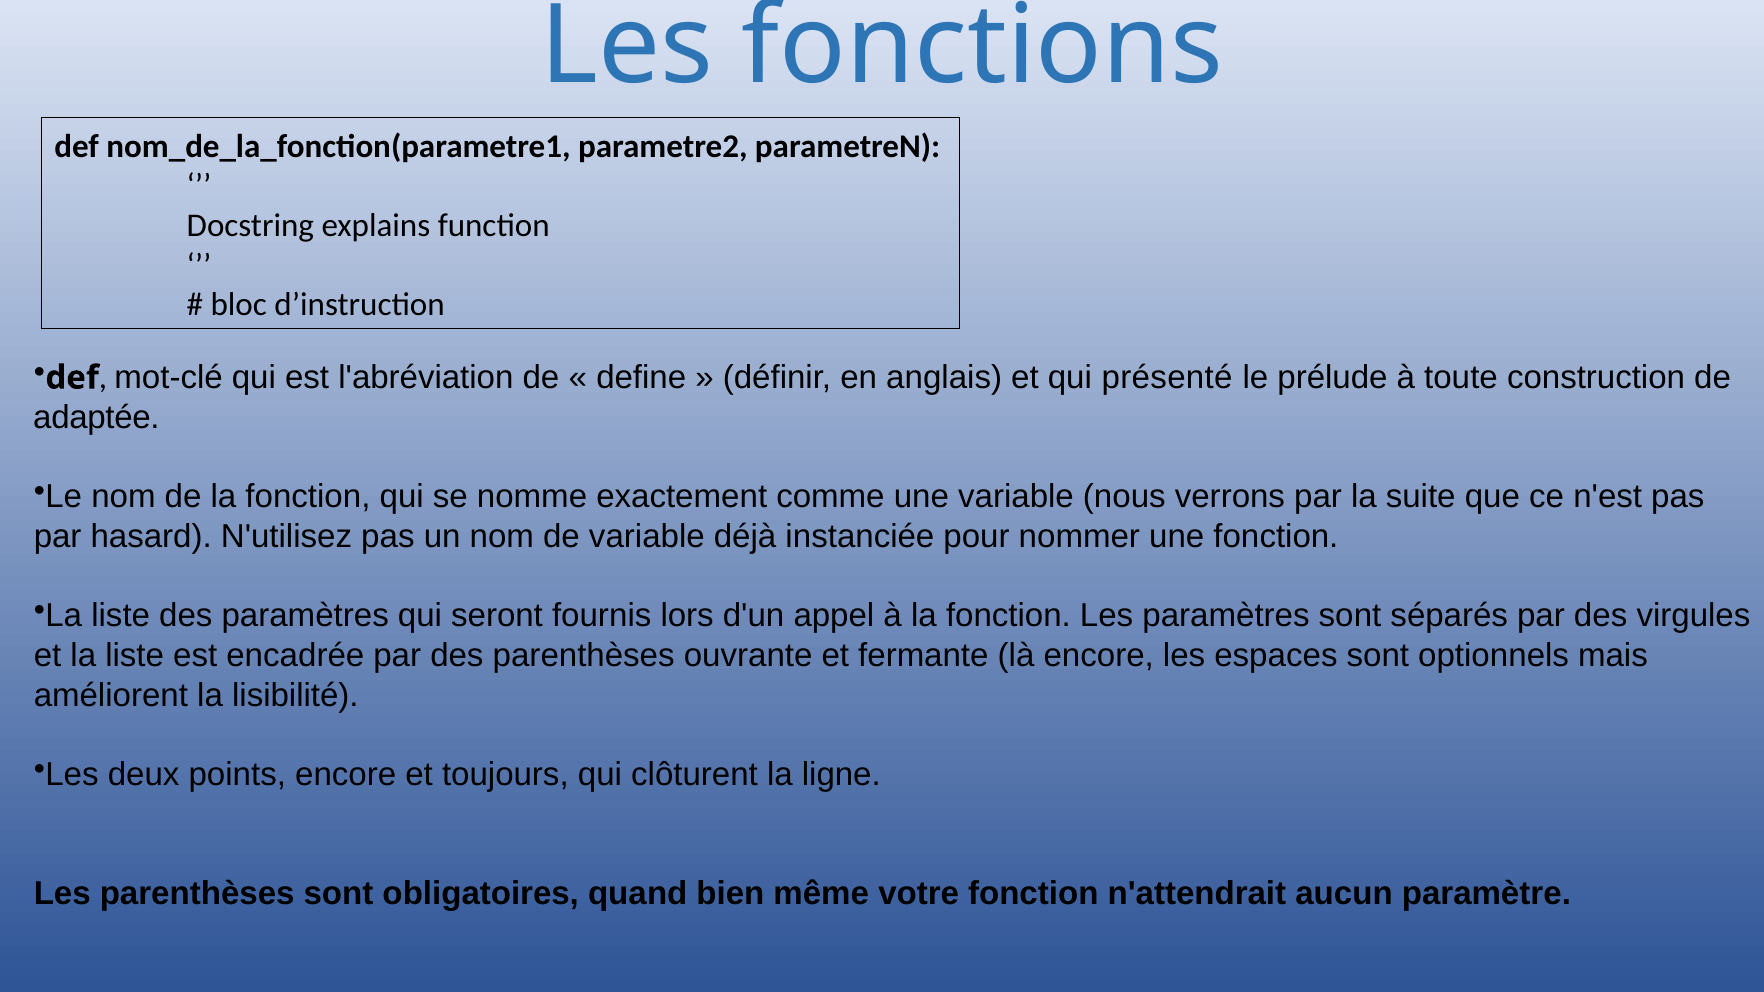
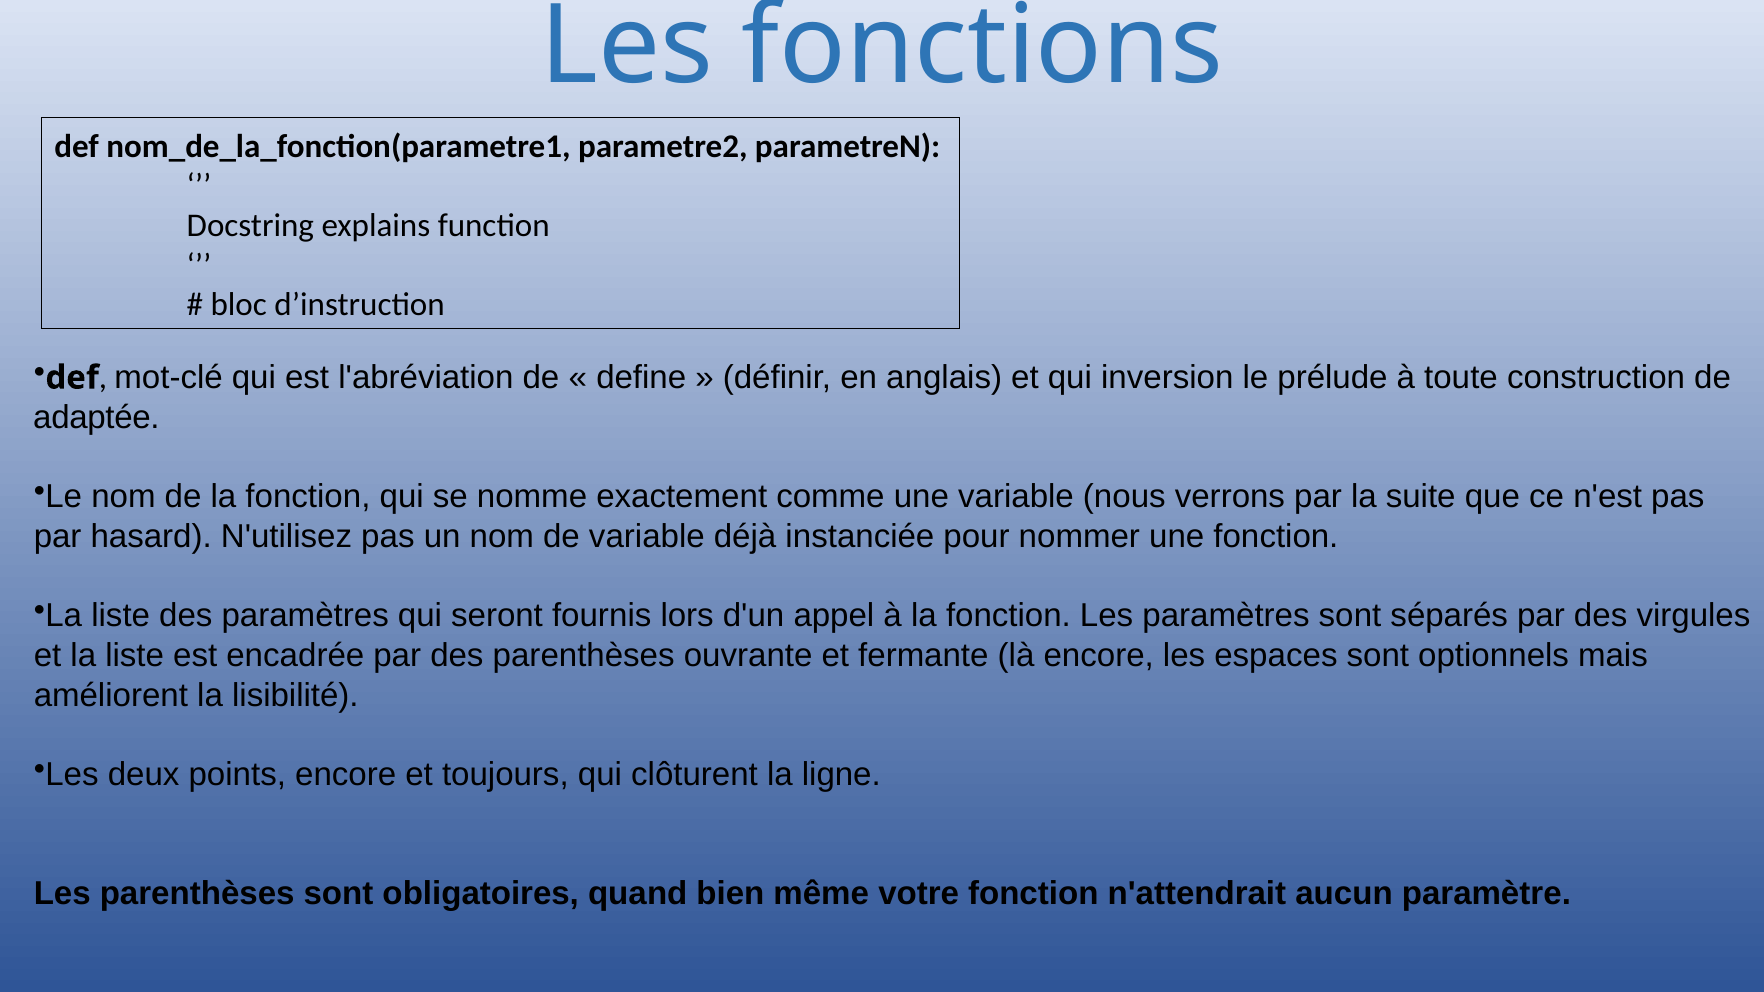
présenté: présenté -> inversion
